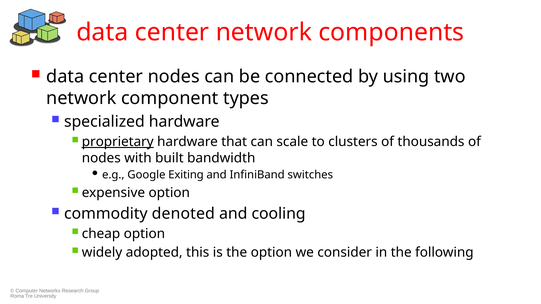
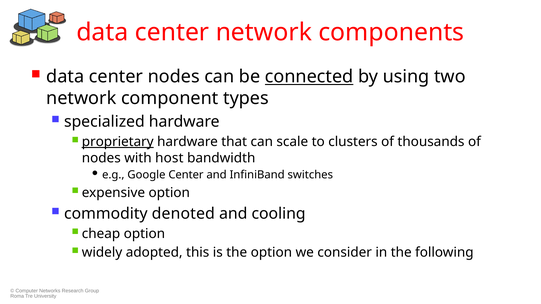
connected underline: none -> present
built: built -> host
Google Exiting: Exiting -> Center
